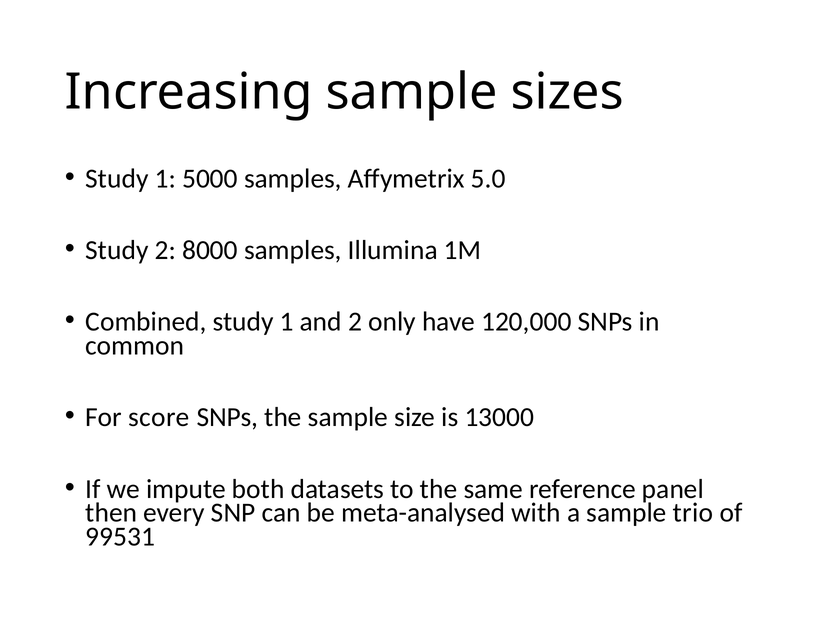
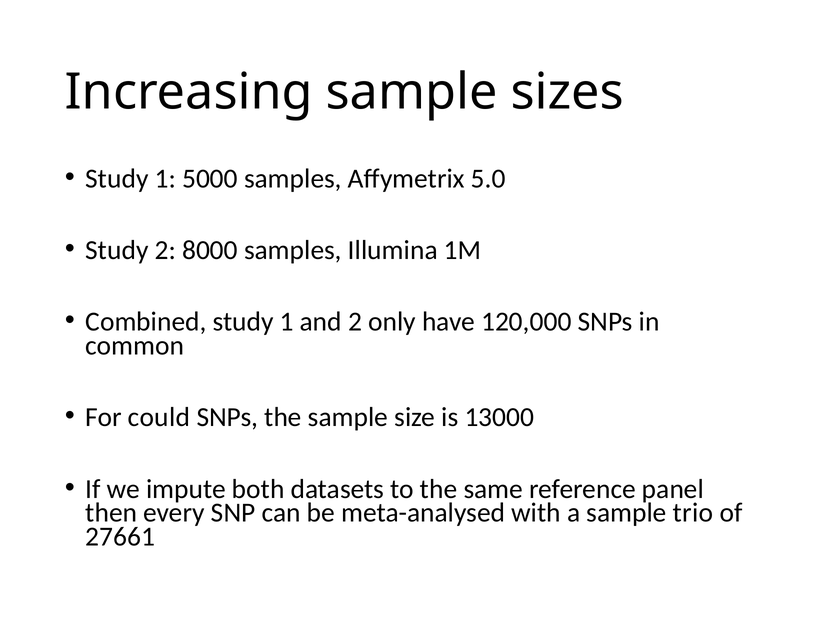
score: score -> could
99531: 99531 -> 27661
